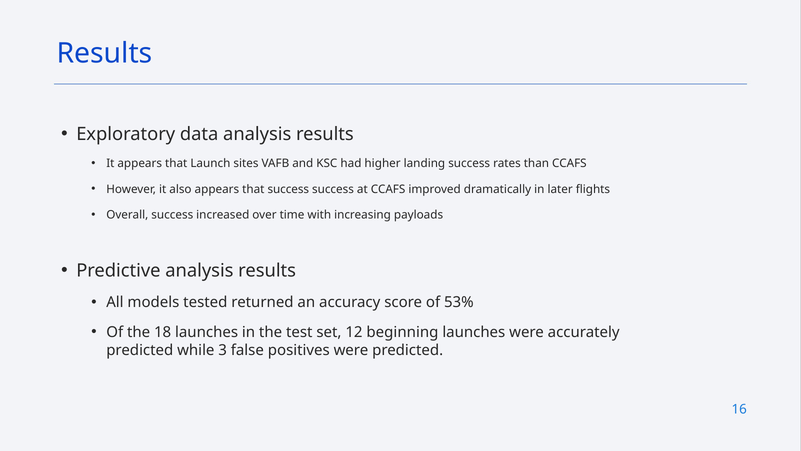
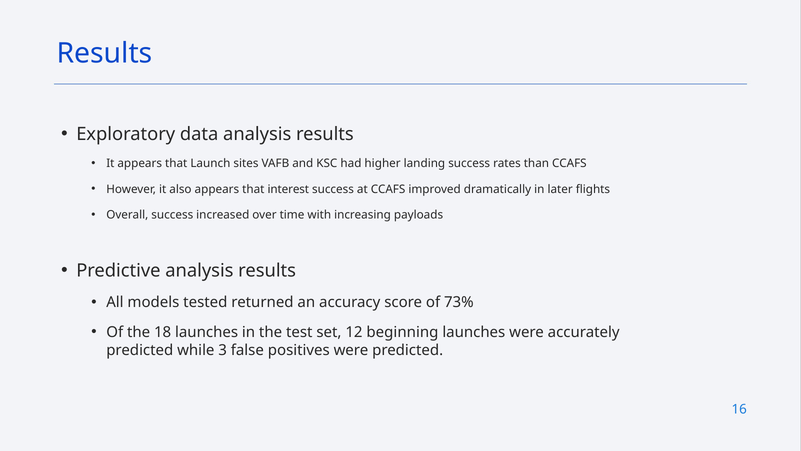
that success: success -> interest
53%: 53% -> 73%
